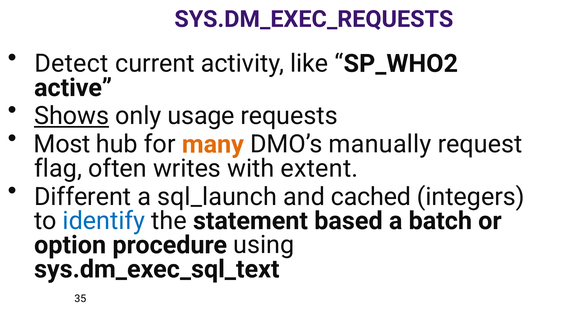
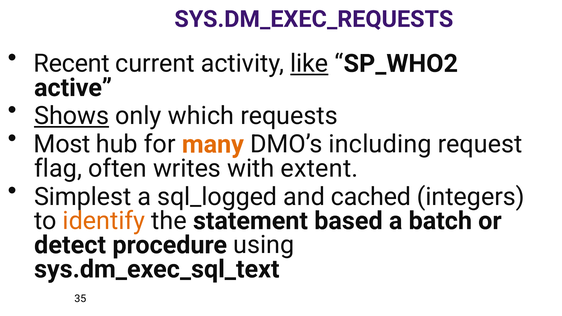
Detect: Detect -> Recent
like underline: none -> present
usage: usage -> which
manually: manually -> including
Different: Different -> Simplest
sql_launch: sql_launch -> sql_logged
identify colour: blue -> orange
option: option -> detect
